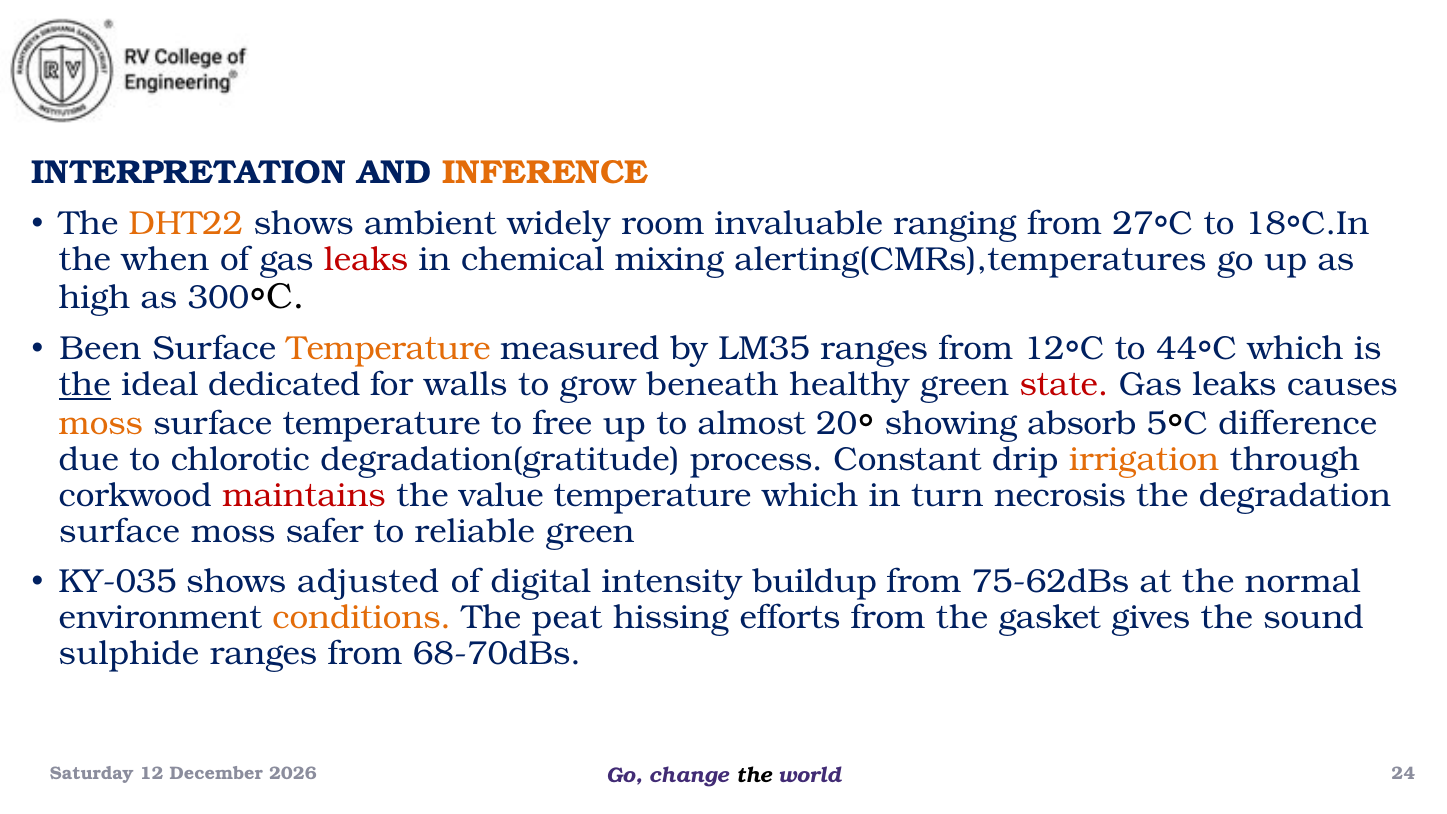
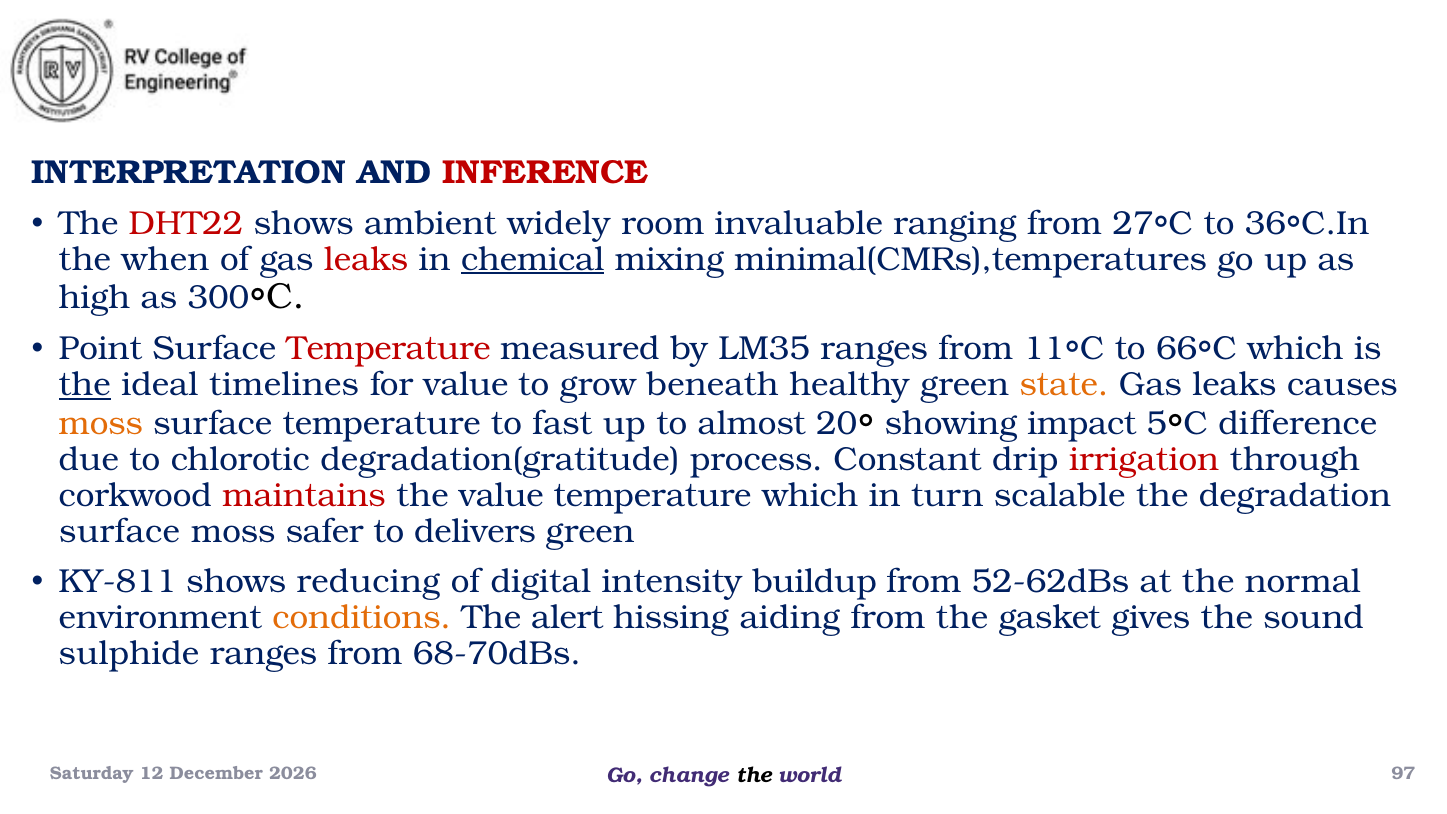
INFERENCE colour: orange -> red
DHT22 colour: orange -> red
18◦C.In: 18◦C.In -> 36◦C.In
chemical underline: none -> present
alerting(CMRs),temperatures: alerting(CMRs),temperatures -> minimal(CMRs),temperatures
Been: Been -> Point
Temperature at (388, 349) colour: orange -> red
12◦C: 12◦C -> 11◦C
44◦C: 44◦C -> 66◦C
dedicated: dedicated -> timelines
for walls: walls -> value
state colour: red -> orange
free: free -> fast
absorb: absorb -> impact
irrigation colour: orange -> red
necrosis: necrosis -> scalable
reliable: reliable -> delivers
KY-035: KY-035 -> KY-811
adjusted: adjusted -> reducing
75-62dBs: 75-62dBs -> 52-62dBs
peat: peat -> alert
efforts: efforts -> aiding
24: 24 -> 97
